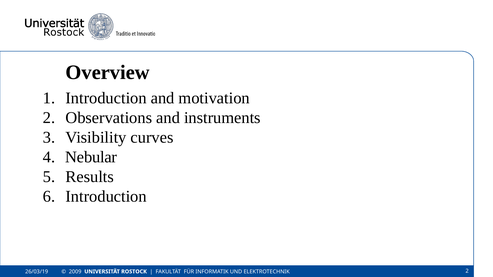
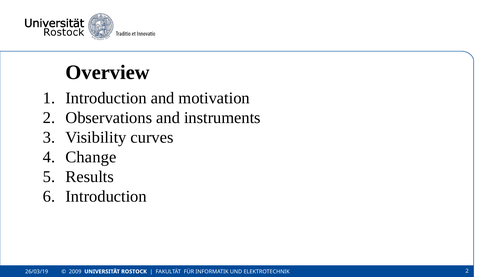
Nebular: Nebular -> Change
